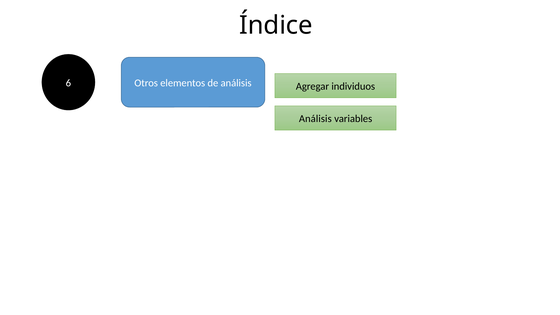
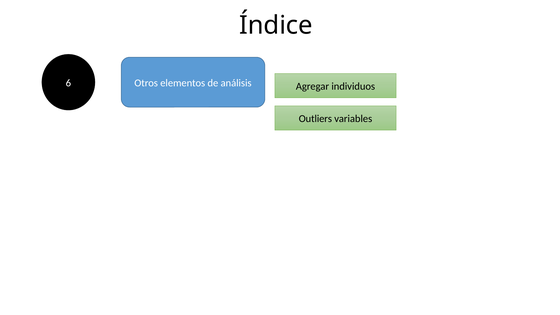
Análisis at (315, 119): Análisis -> Outliers
